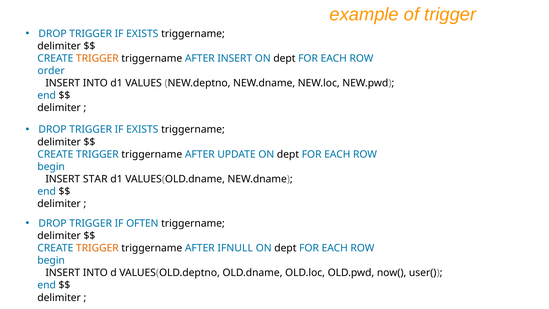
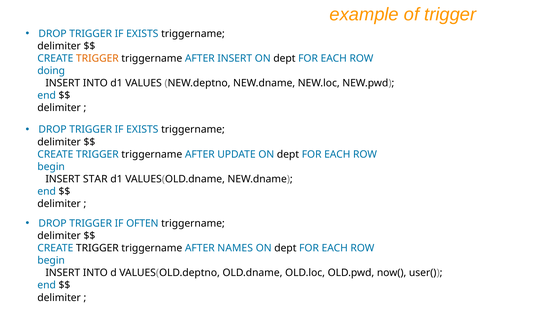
order: order -> doing
TRIGGER at (97, 248) colour: orange -> black
IFNULL: IFNULL -> NAMES
